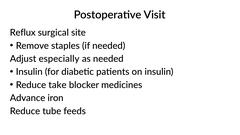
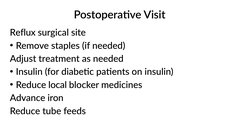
especially: especially -> treatment
take: take -> local
